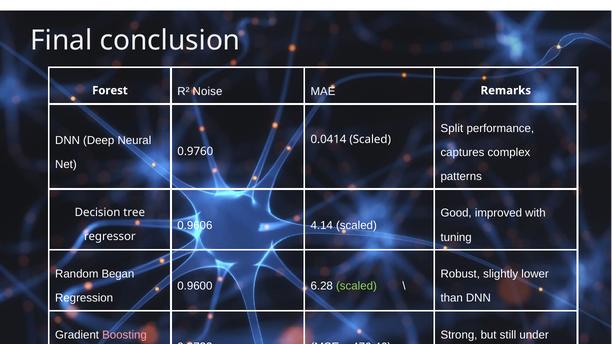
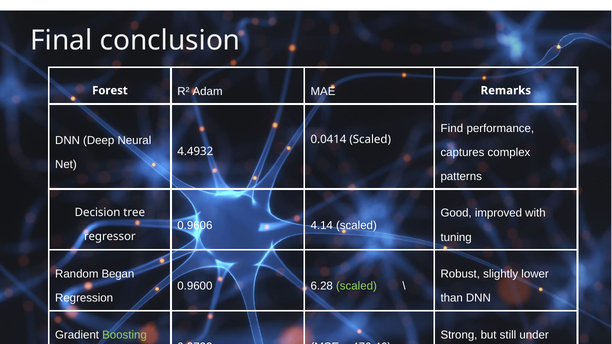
Noise: Noise -> Adam
Split: Split -> Find
0.9760: 0.9760 -> 4.4932
Boosting colour: pink -> light green
